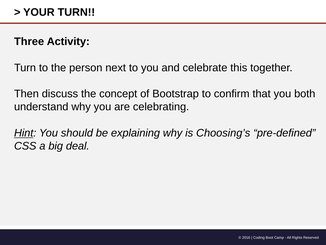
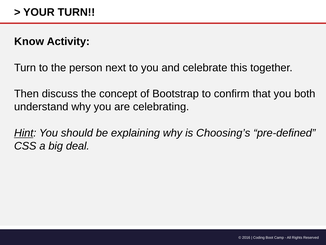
Three: Three -> Know
